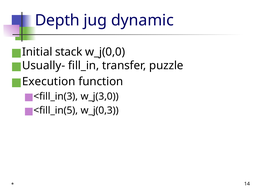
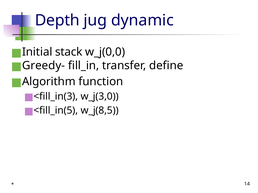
Usually-: Usually- -> Greedy-
puzzle: puzzle -> define
Execution: Execution -> Algorithm
w_j(0,3: w_j(0,3 -> w_j(8,5
